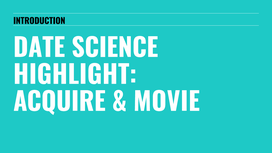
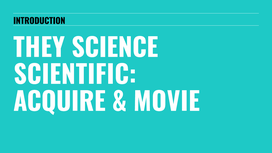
DATE: DATE -> THEY
HIGHLIGHT: HIGHLIGHT -> SCIENTIFIC
